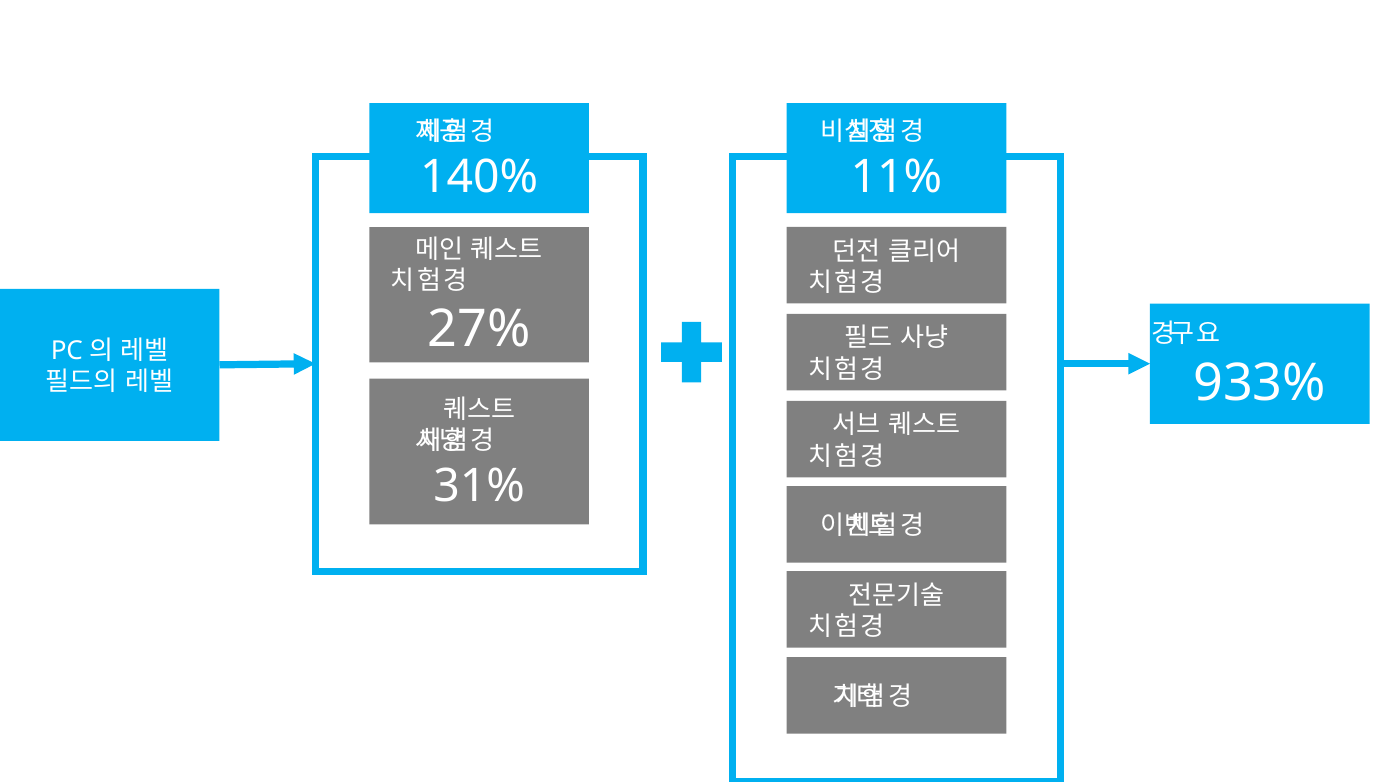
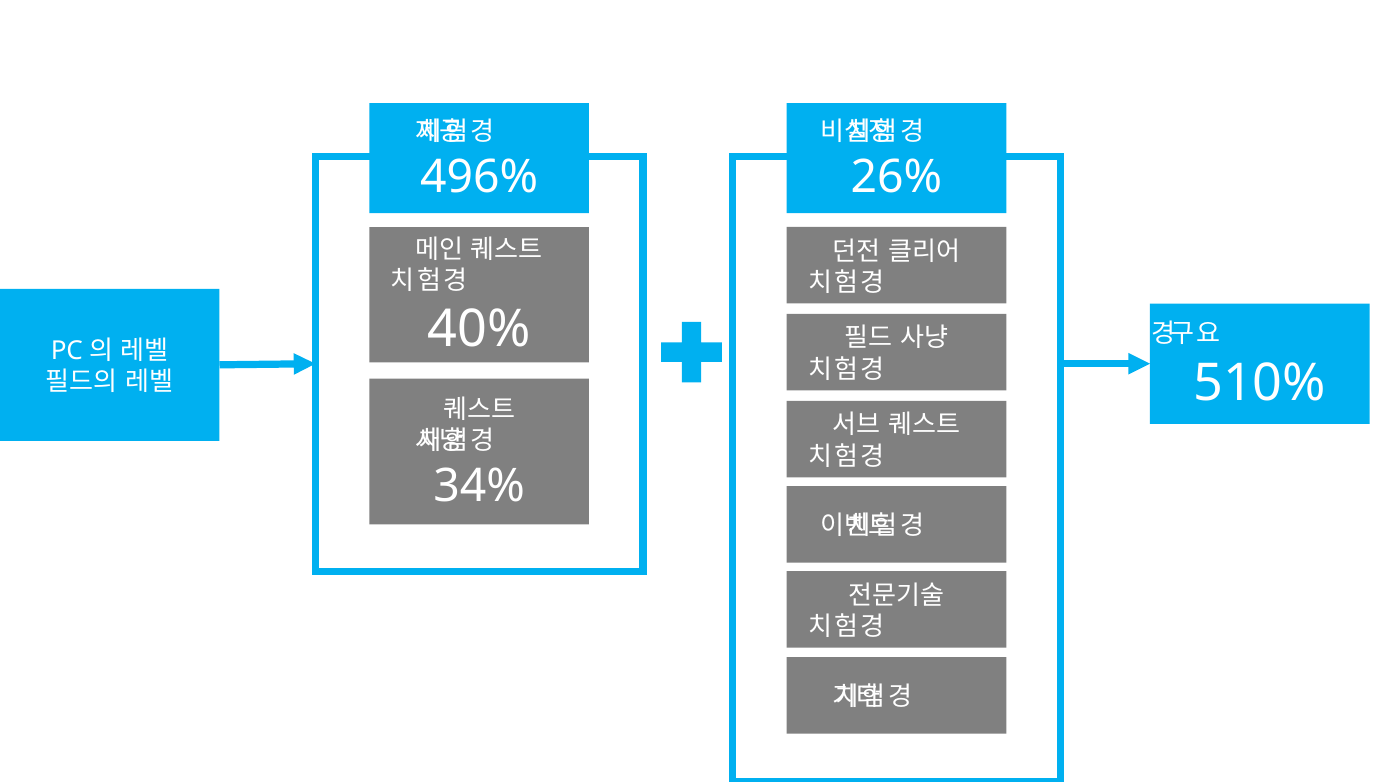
140%: 140% -> 496%
11%: 11% -> 26%
27%: 27% -> 40%
933%: 933% -> 510%
31%: 31% -> 34%
